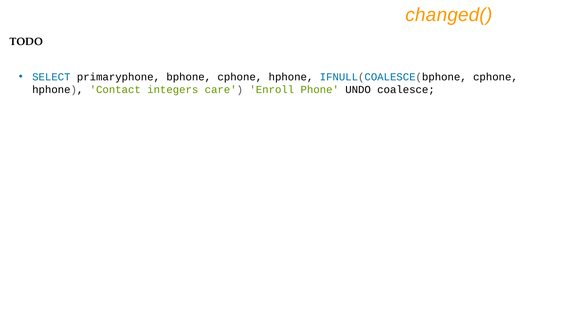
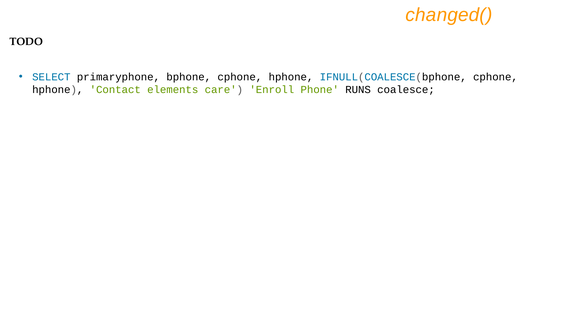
integers: integers -> elements
UNDO: UNDO -> RUNS
